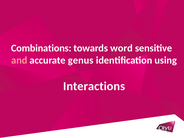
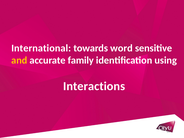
Combinations: Combinations -> International
and colour: pink -> yellow
genus: genus -> family
